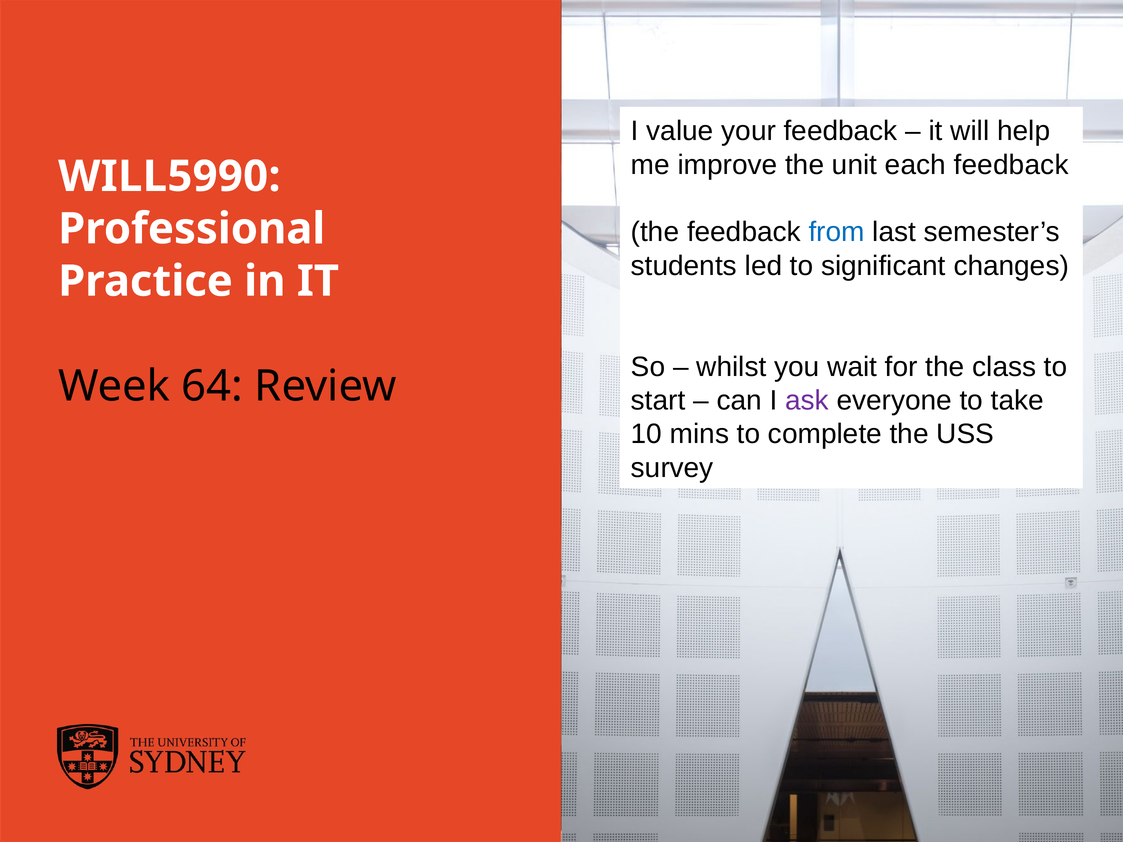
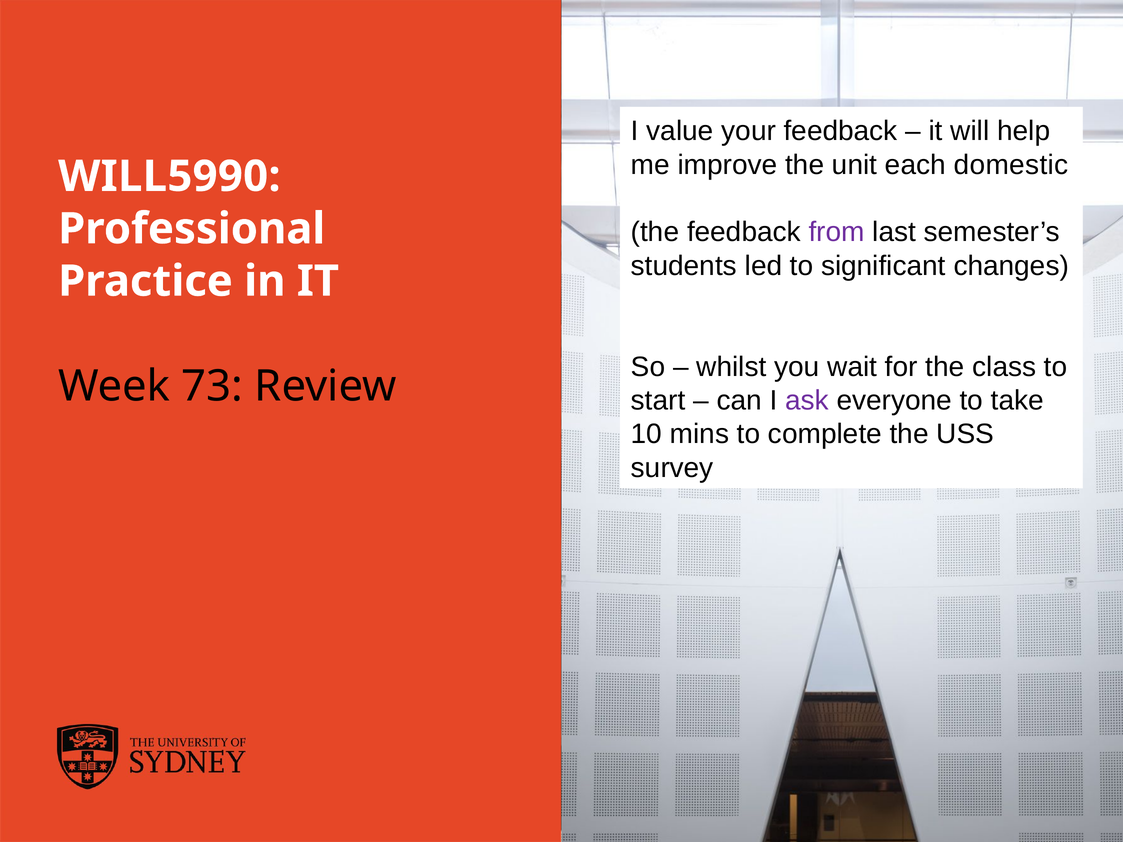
each feedback: feedback -> domestic
from colour: blue -> purple
64: 64 -> 73
